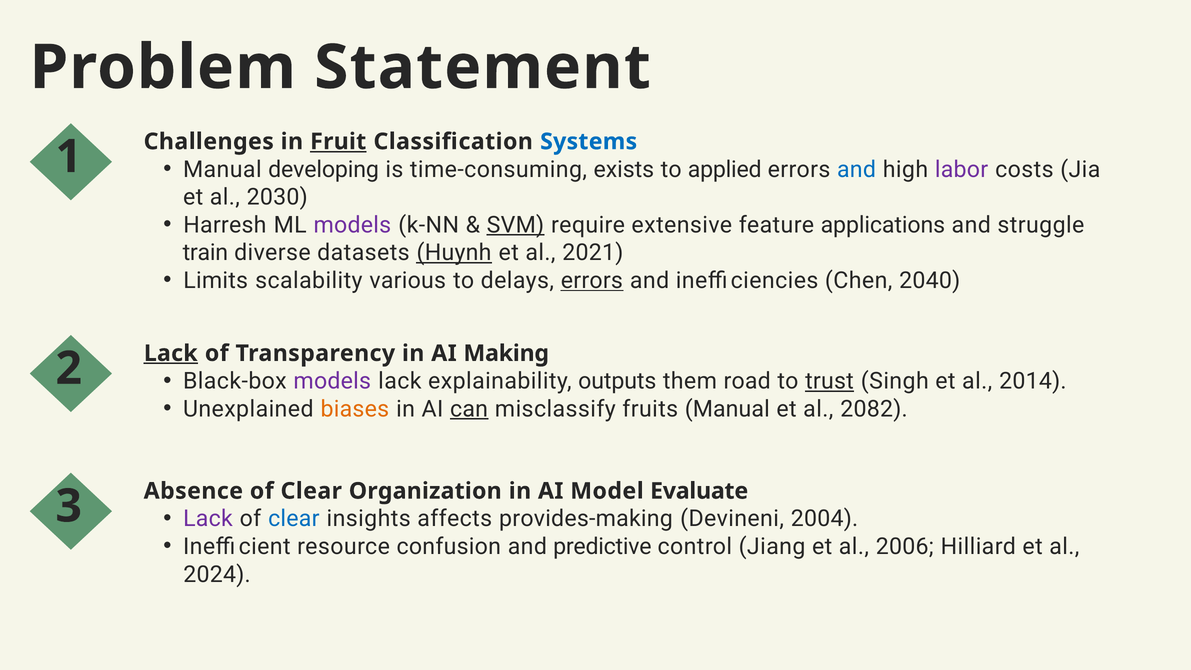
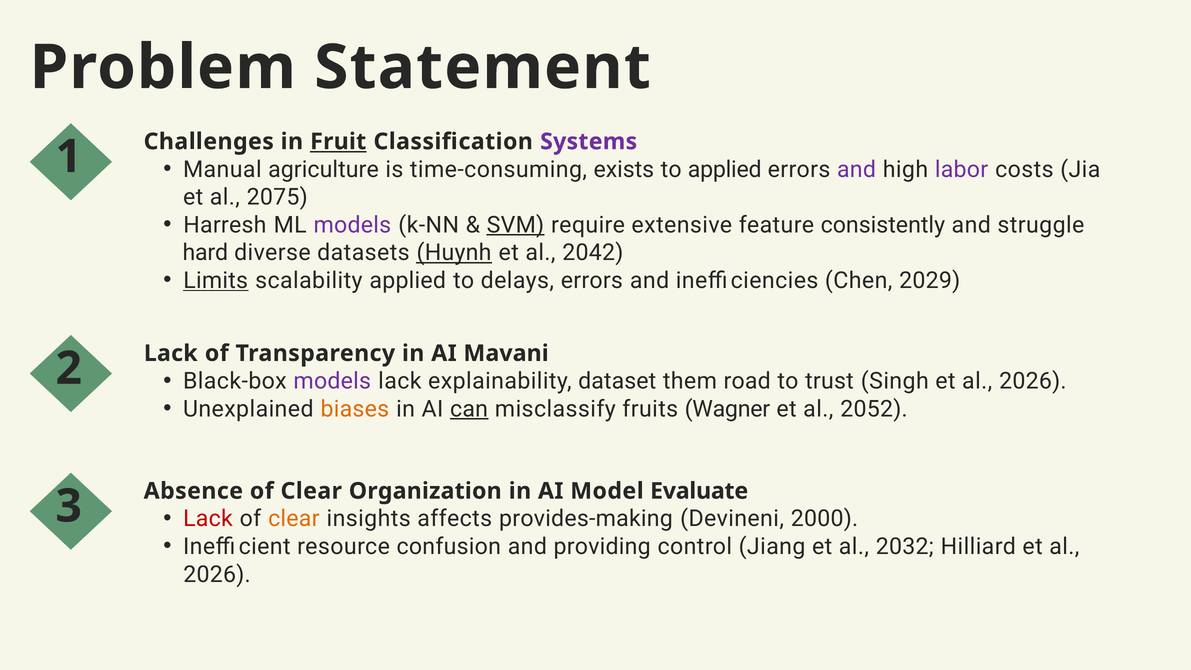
Systems colour: blue -> purple
developing: developing -> agriculture
and at (856, 169) colour: blue -> purple
2030: 2030 -> 2075
applications: applications -> consistently
train: train -> hard
2021: 2021 -> 2042
Limits underline: none -> present
scalability various: various -> applied
errors at (592, 280) underline: present -> none
2040: 2040 -> 2029
Lack at (171, 353) underline: present -> none
Making: Making -> Mavani
outputs: outputs -> dataset
trust underline: present -> none
Singh et al 2014: 2014 -> 2026
fruits Manual: Manual -> Wagner
2082: 2082 -> 2052
Lack at (208, 519) colour: purple -> red
clear at (294, 519) colour: blue -> orange
2004: 2004 -> 2000
predictive: predictive -> providing
2006: 2006 -> 2032
2024 at (217, 574): 2024 -> 2026
